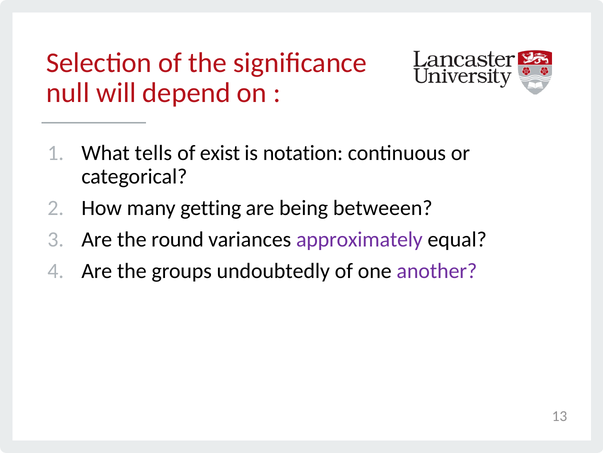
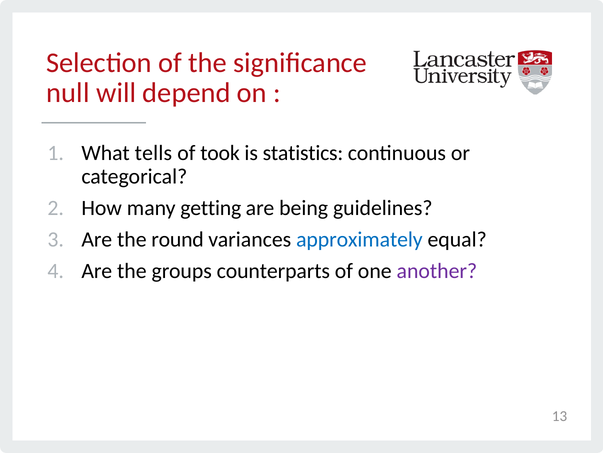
exist: exist -> took
notation: notation -> statistics
betweeen: betweeen -> guidelines
approximately colour: purple -> blue
undoubtedly: undoubtedly -> counterparts
